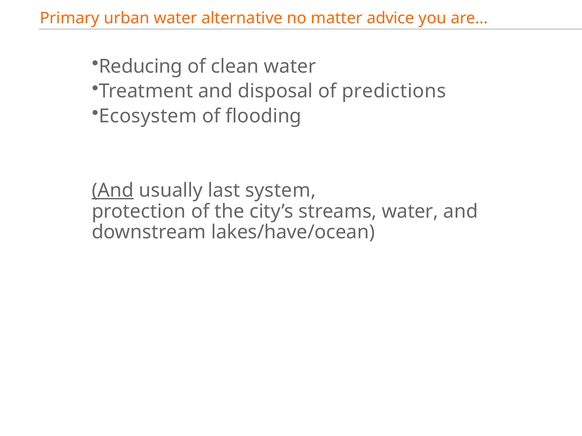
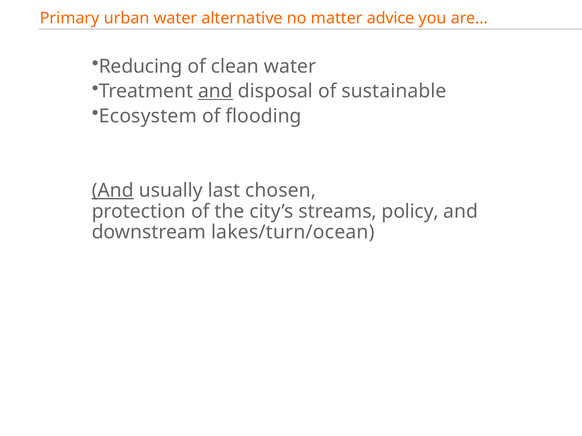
and at (216, 91) underline: none -> present
predictions: predictions -> sustainable
system: system -> chosen
streams water: water -> policy
lakes/have/ocean: lakes/have/ocean -> lakes/turn/ocean
